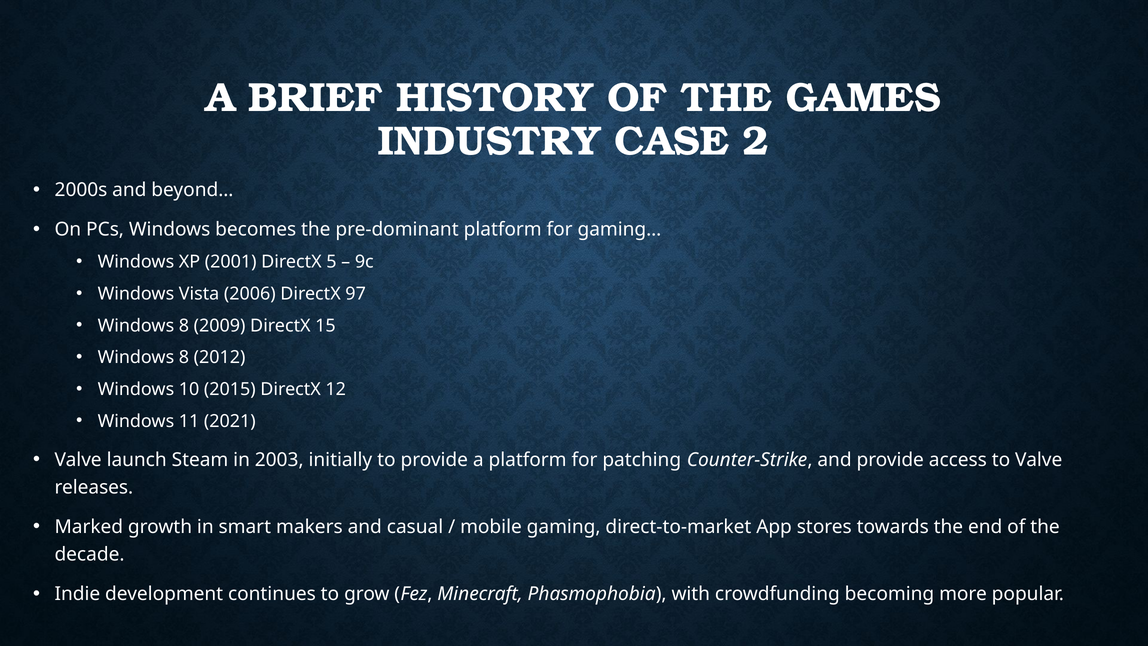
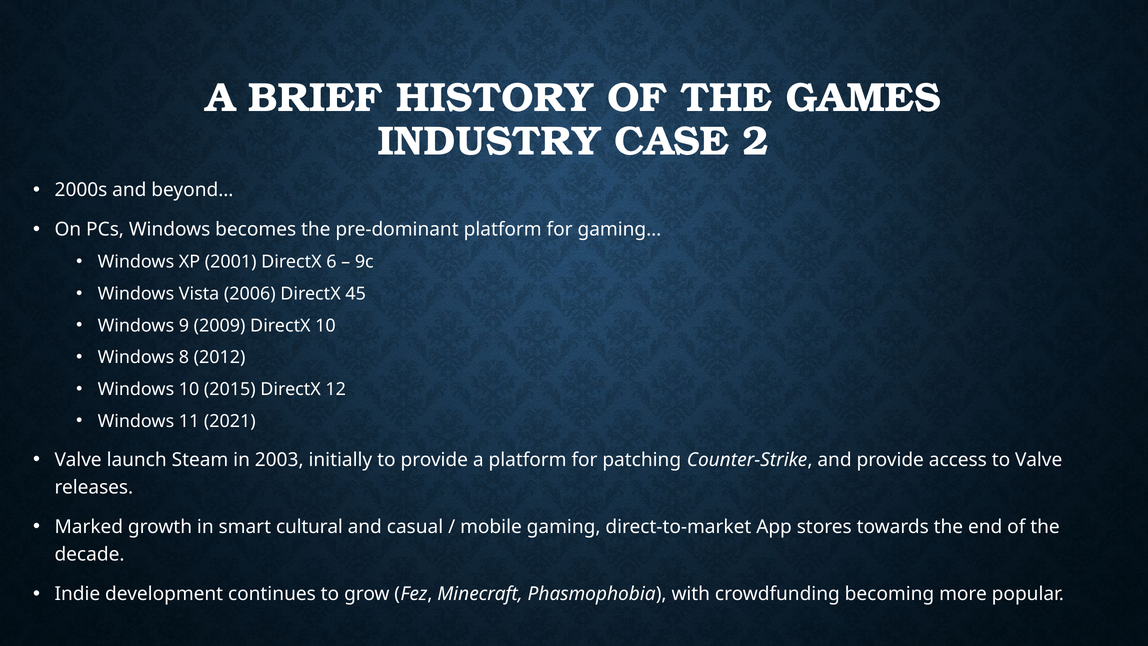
5: 5 -> 6
97: 97 -> 45
8 at (184, 326): 8 -> 9
DirectX 15: 15 -> 10
makers: makers -> cultural
